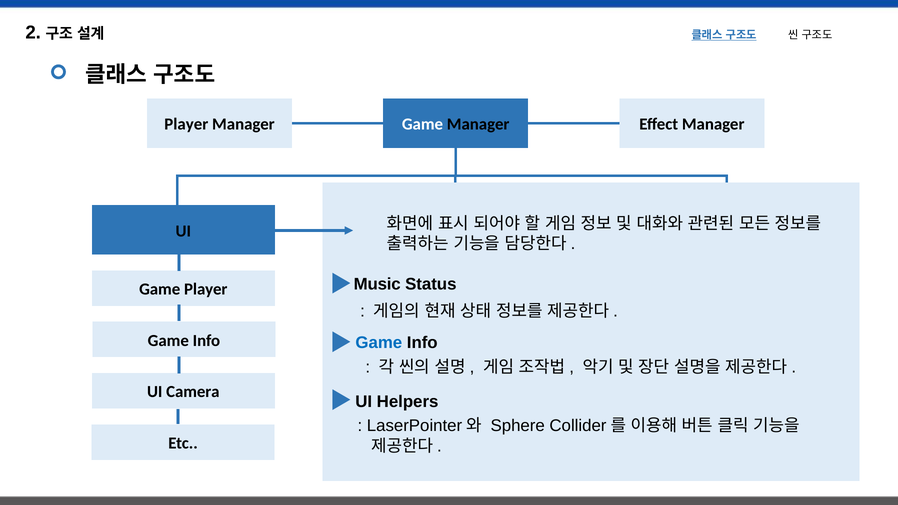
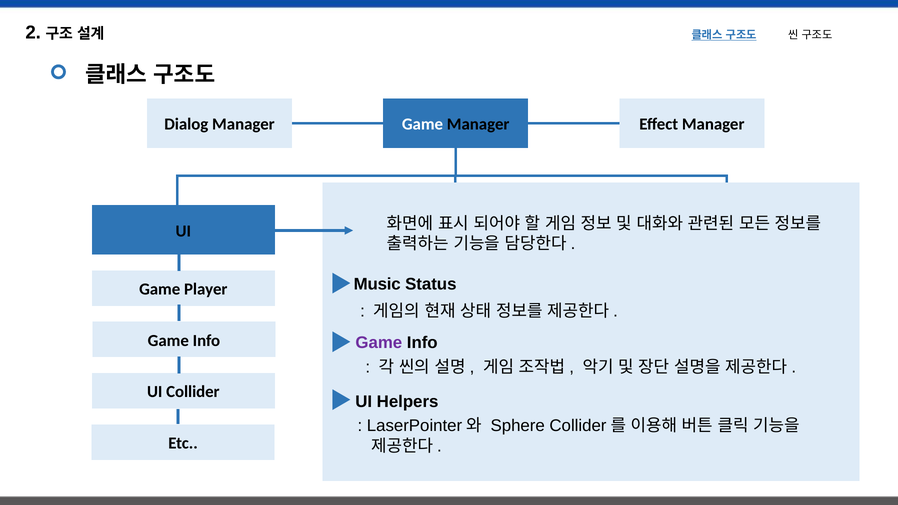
Player at (186, 124): Player -> Dialog
Game at (379, 343) colour: blue -> purple
Camera: Camera -> Collider
